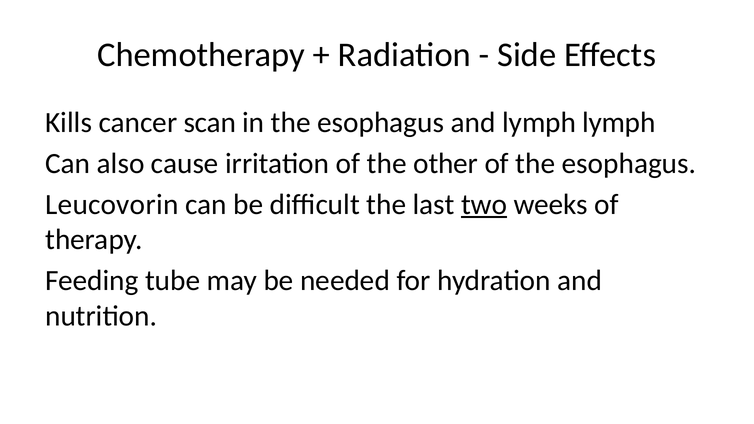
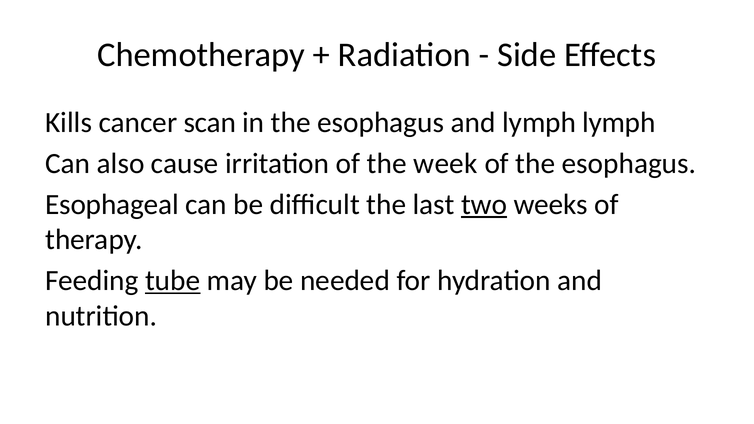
other: other -> week
Leucovorin: Leucovorin -> Esophageal
tube underline: none -> present
